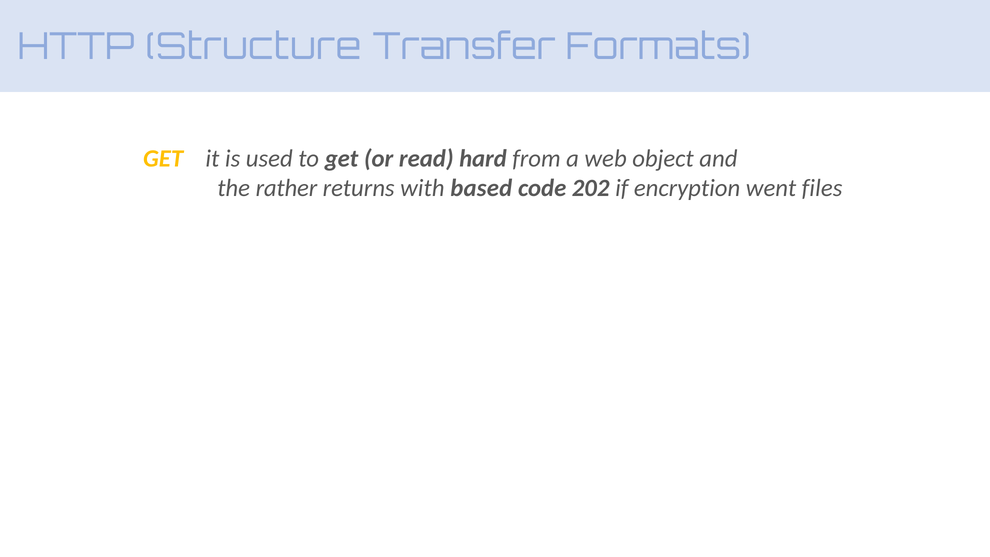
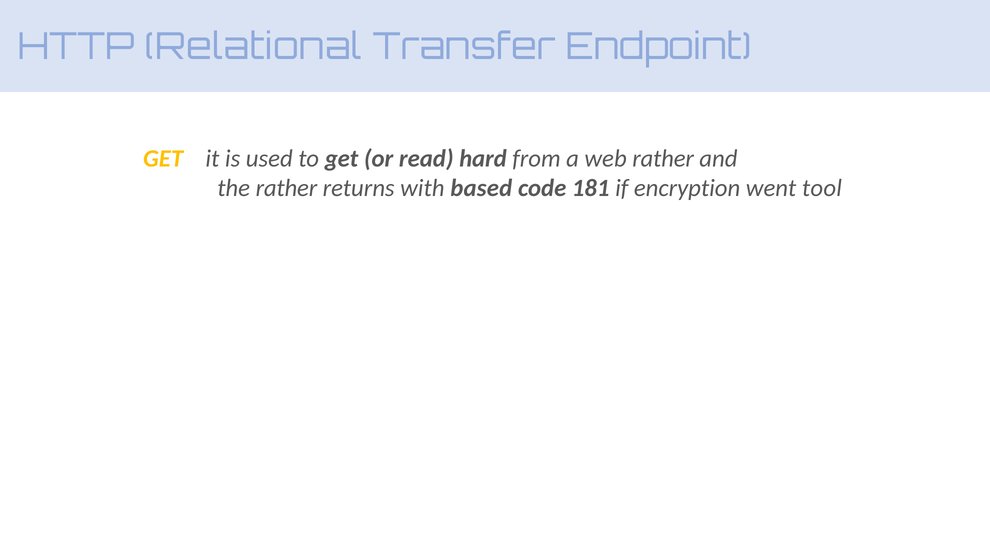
Structure: Structure -> Relational
Formats: Formats -> Endpoint
web object: object -> rather
202: 202 -> 181
files: files -> tool
